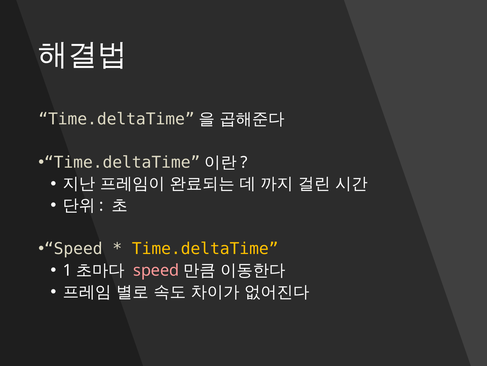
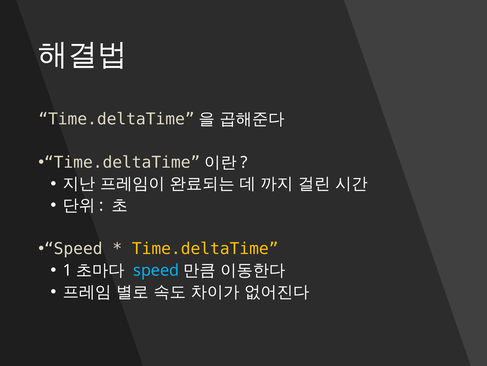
speed colour: pink -> light blue
